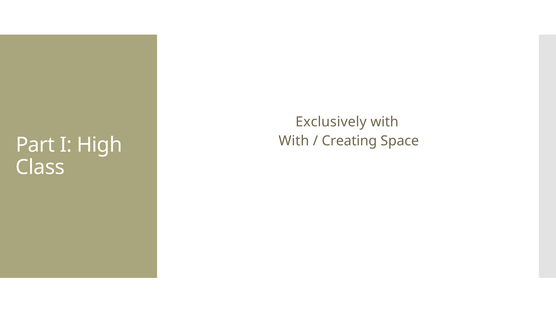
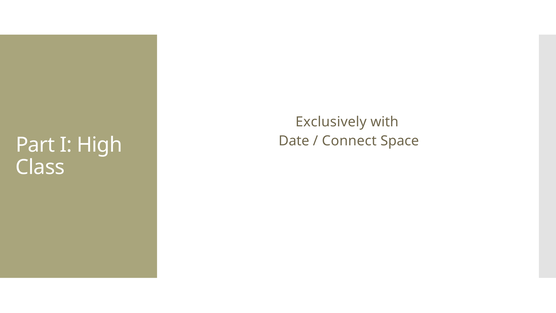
With at (294, 141): With -> Date
Creating: Creating -> Connect
